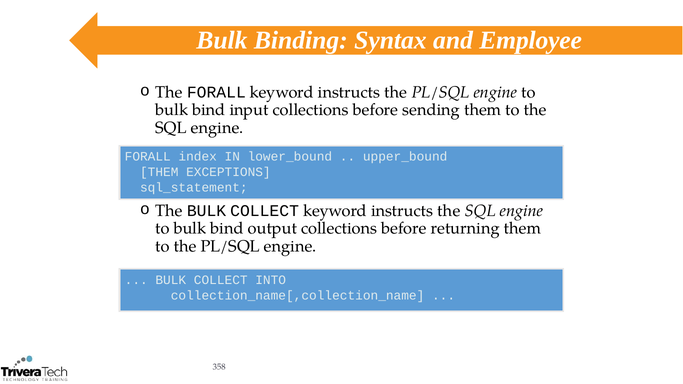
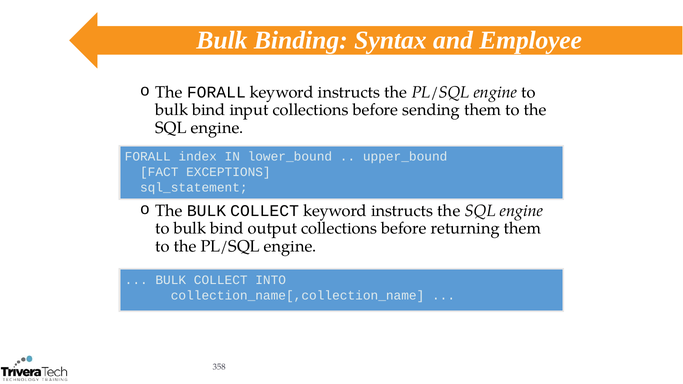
THEM at (159, 172): THEM -> FACT
